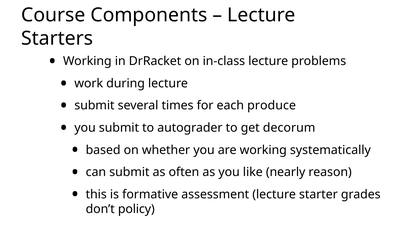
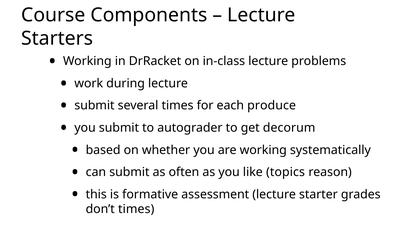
nearly: nearly -> topics
don’t policy: policy -> times
